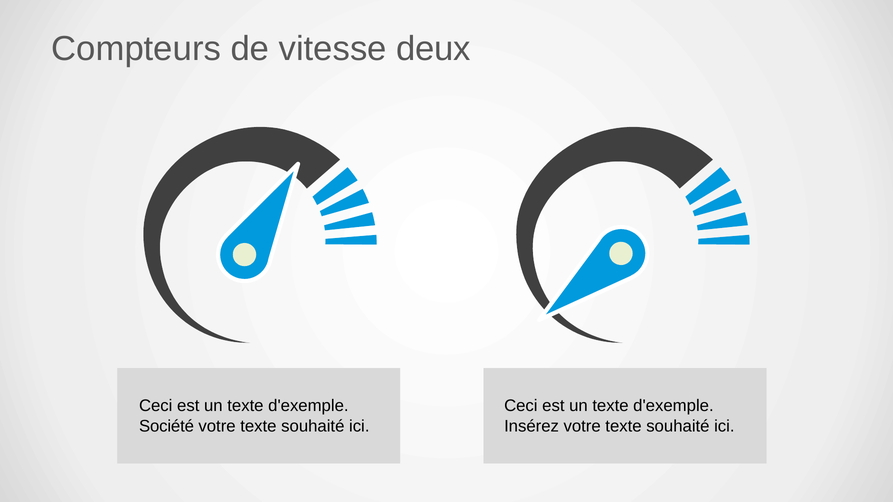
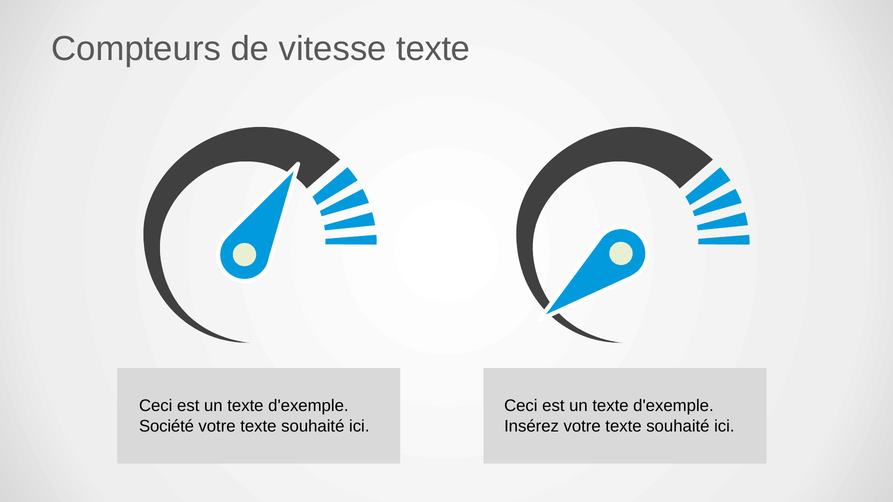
vitesse deux: deux -> texte
